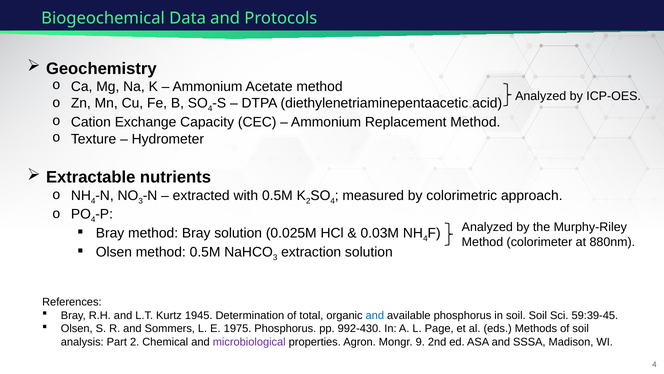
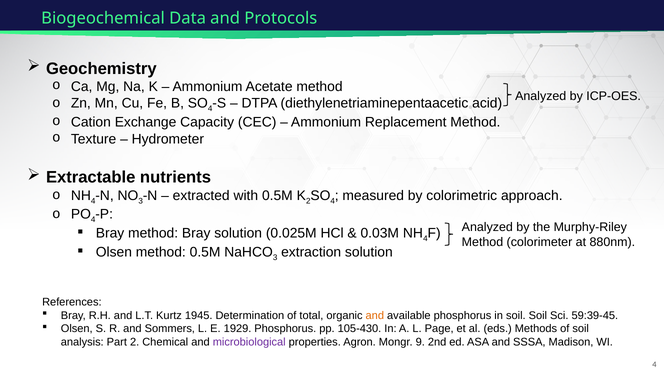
and at (375, 315) colour: blue -> orange
1975: 1975 -> 1929
992-430: 992-430 -> 105-430
